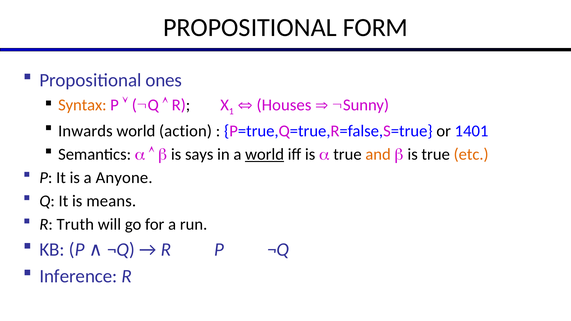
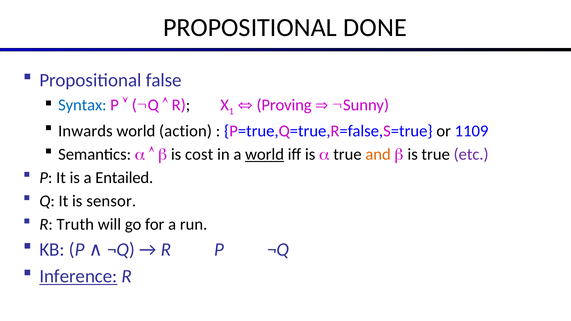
FORM: FORM -> DONE
ones: ones -> false
Syntax colour: orange -> blue
Houses: Houses -> Proving
1401: 1401 -> 1109
says: says -> cost
etc colour: orange -> purple
Anyone: Anyone -> Entailed
means: means -> sensor
Inference underline: none -> present
